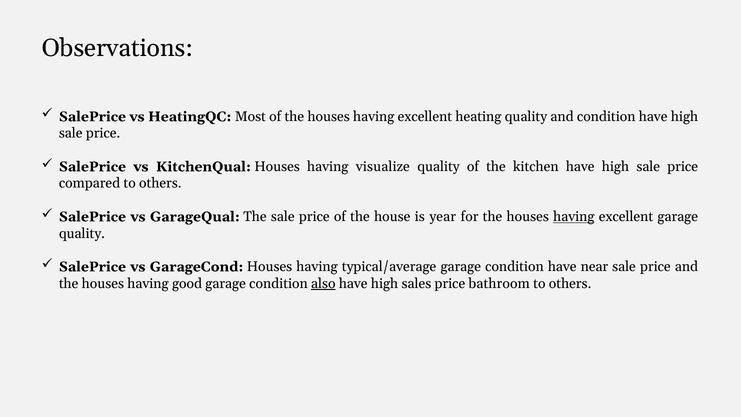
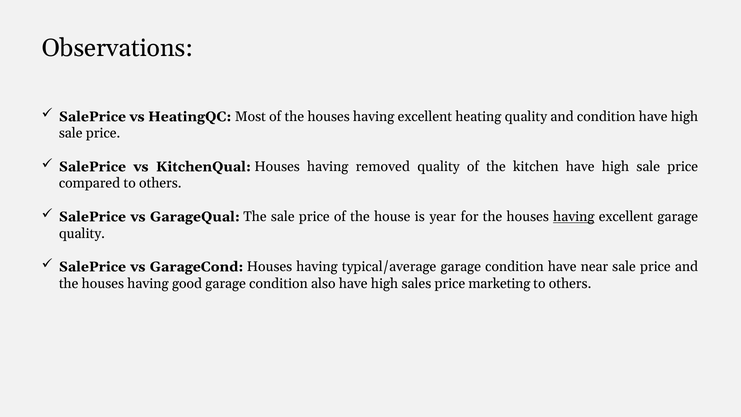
visualize: visualize -> removed
also underline: present -> none
bathroom: bathroom -> marketing
